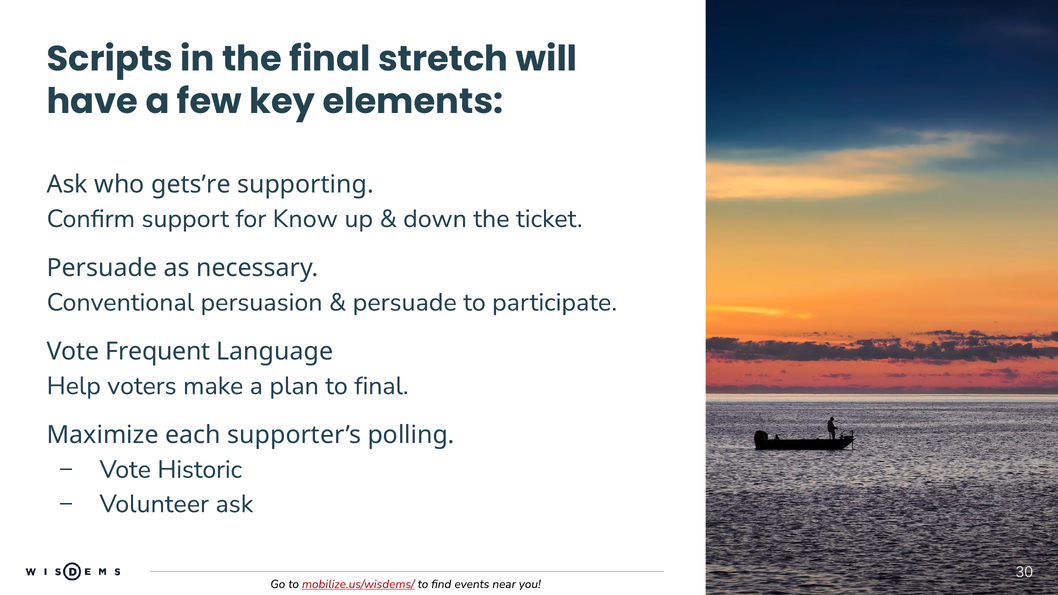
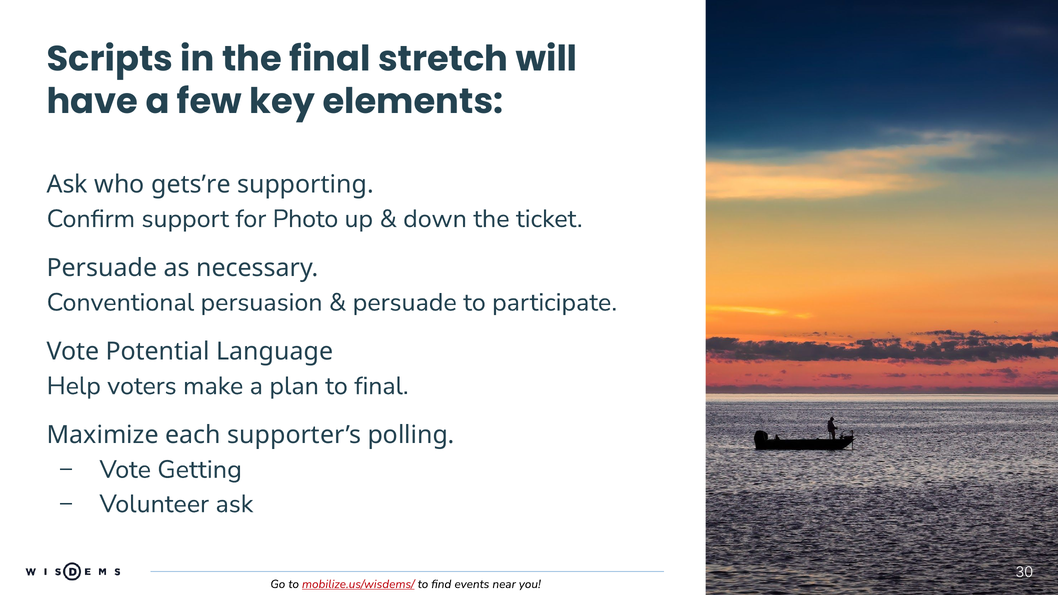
Know: Know -> Photo
Frequent: Frequent -> Potential
Historic: Historic -> Getting
